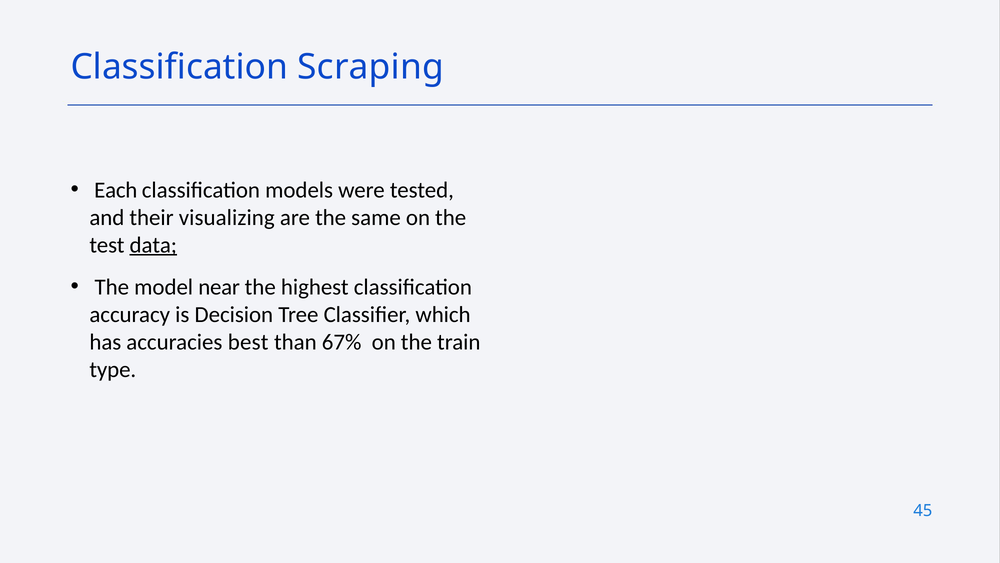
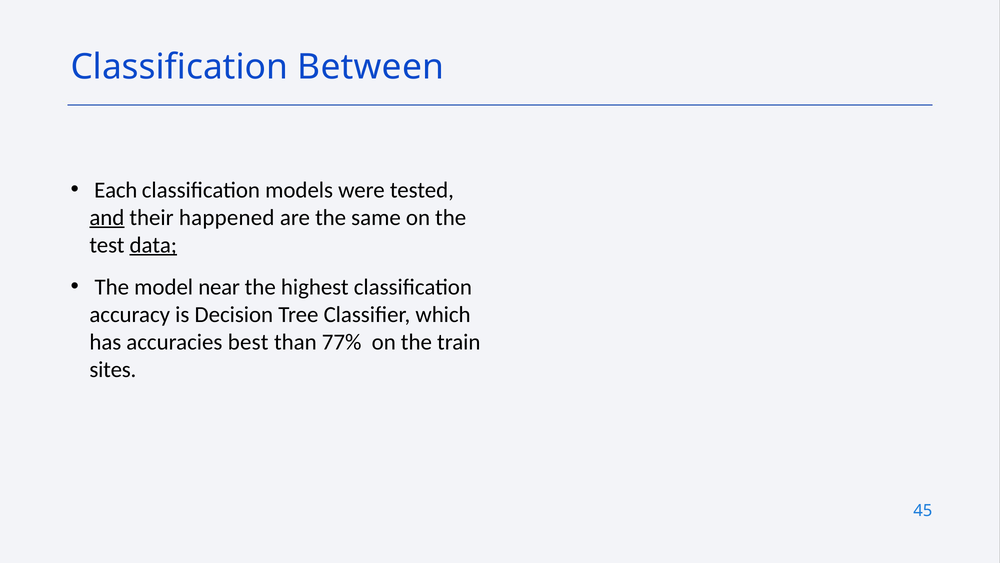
Scraping: Scraping -> Between
and underline: none -> present
visualizing: visualizing -> happened
67%: 67% -> 77%
type: type -> sites
